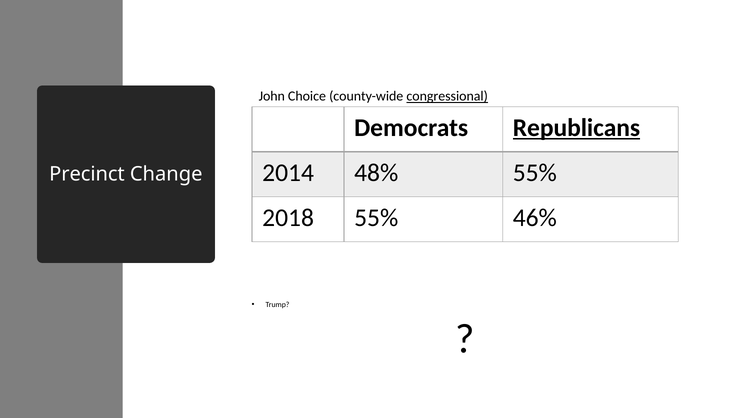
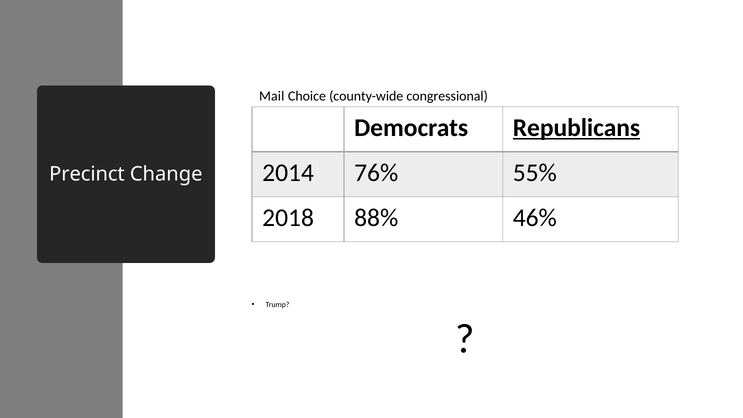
John: John -> Mail
congressional underline: present -> none
48%: 48% -> 76%
2018 55%: 55% -> 88%
